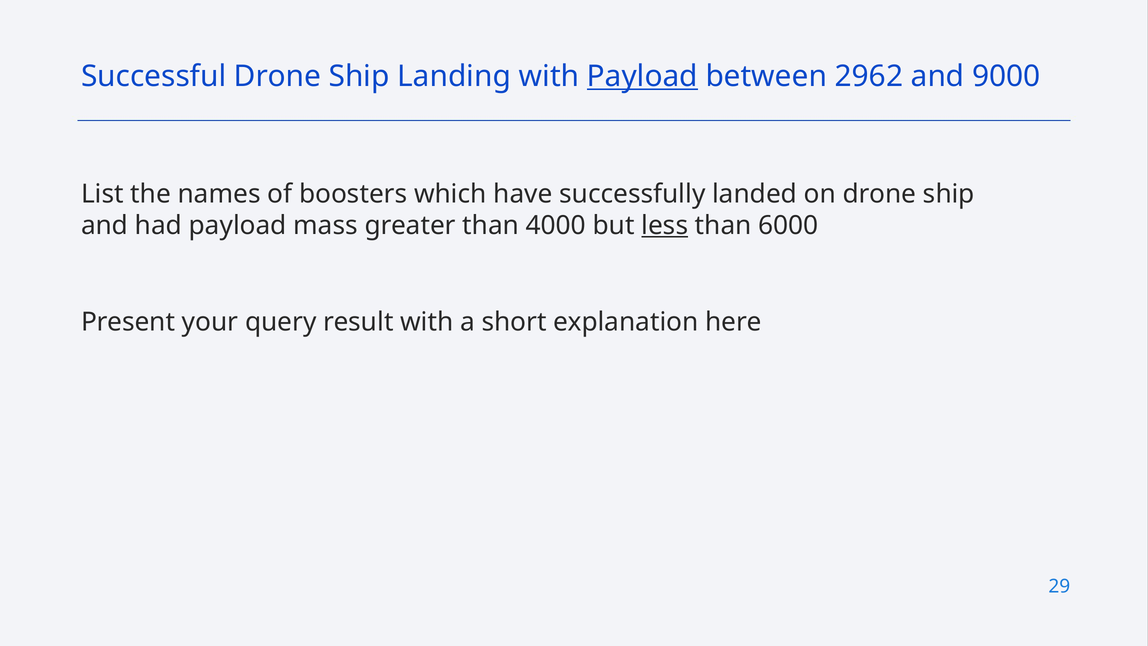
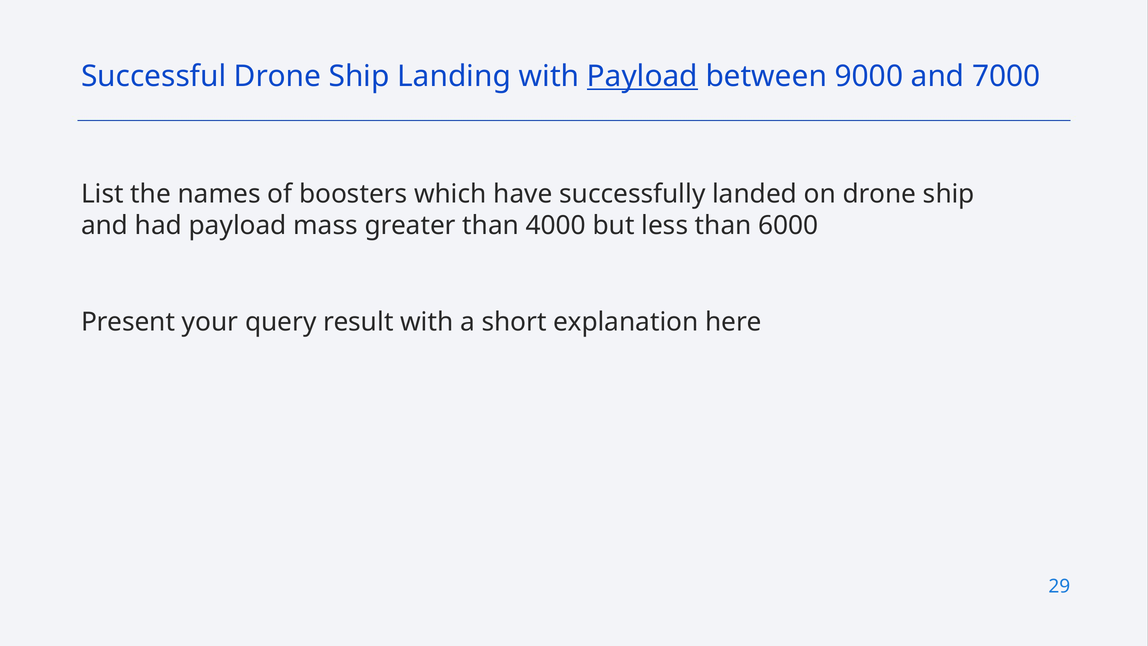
2962: 2962 -> 9000
9000: 9000 -> 7000
less underline: present -> none
